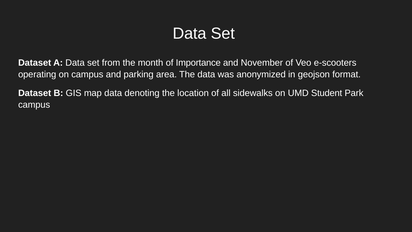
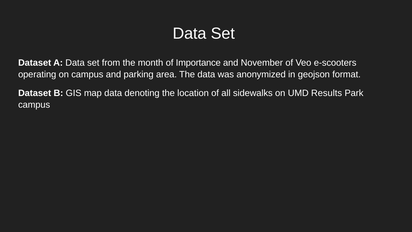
Student: Student -> Results
